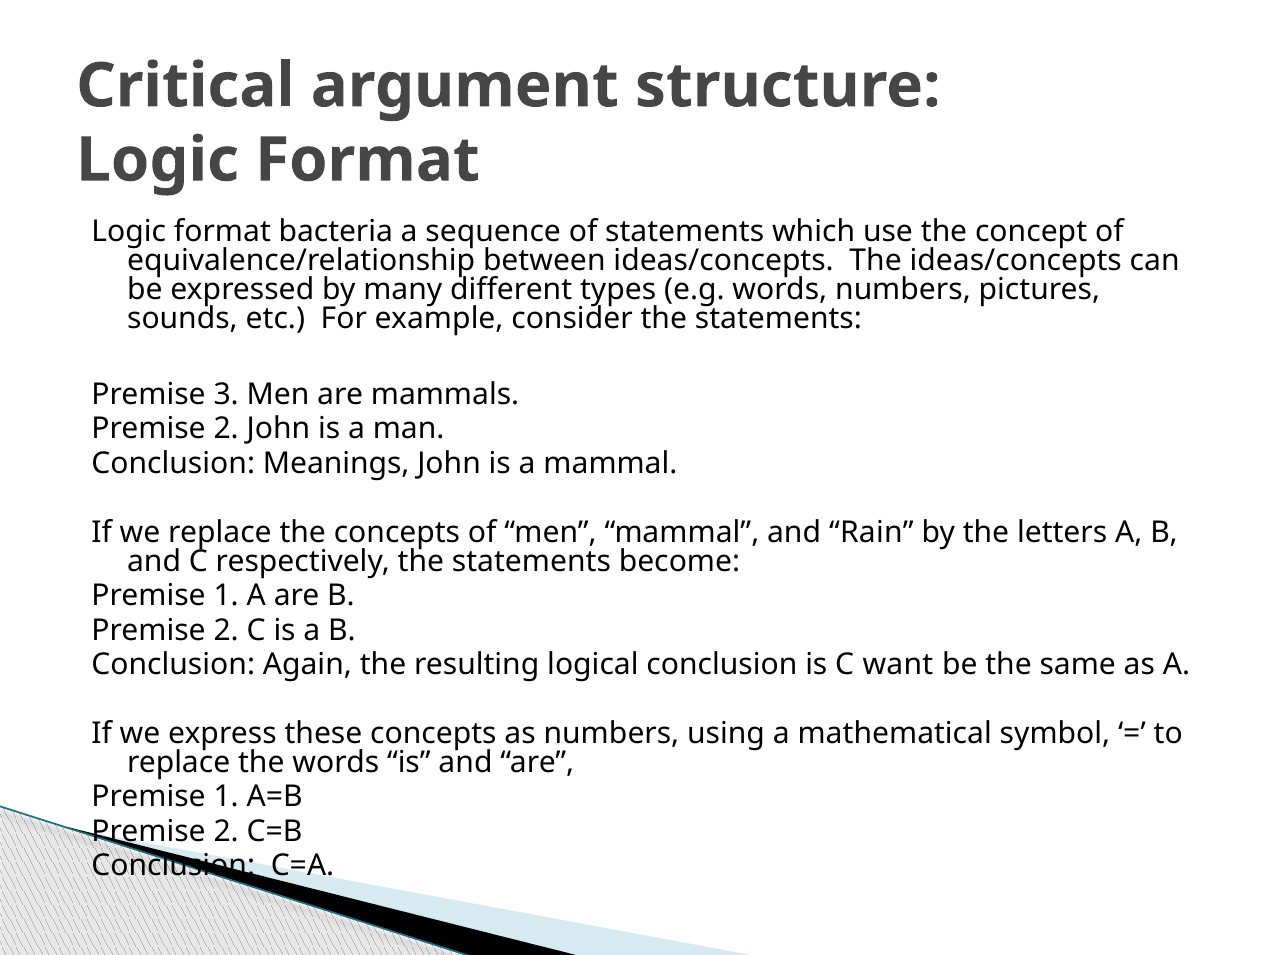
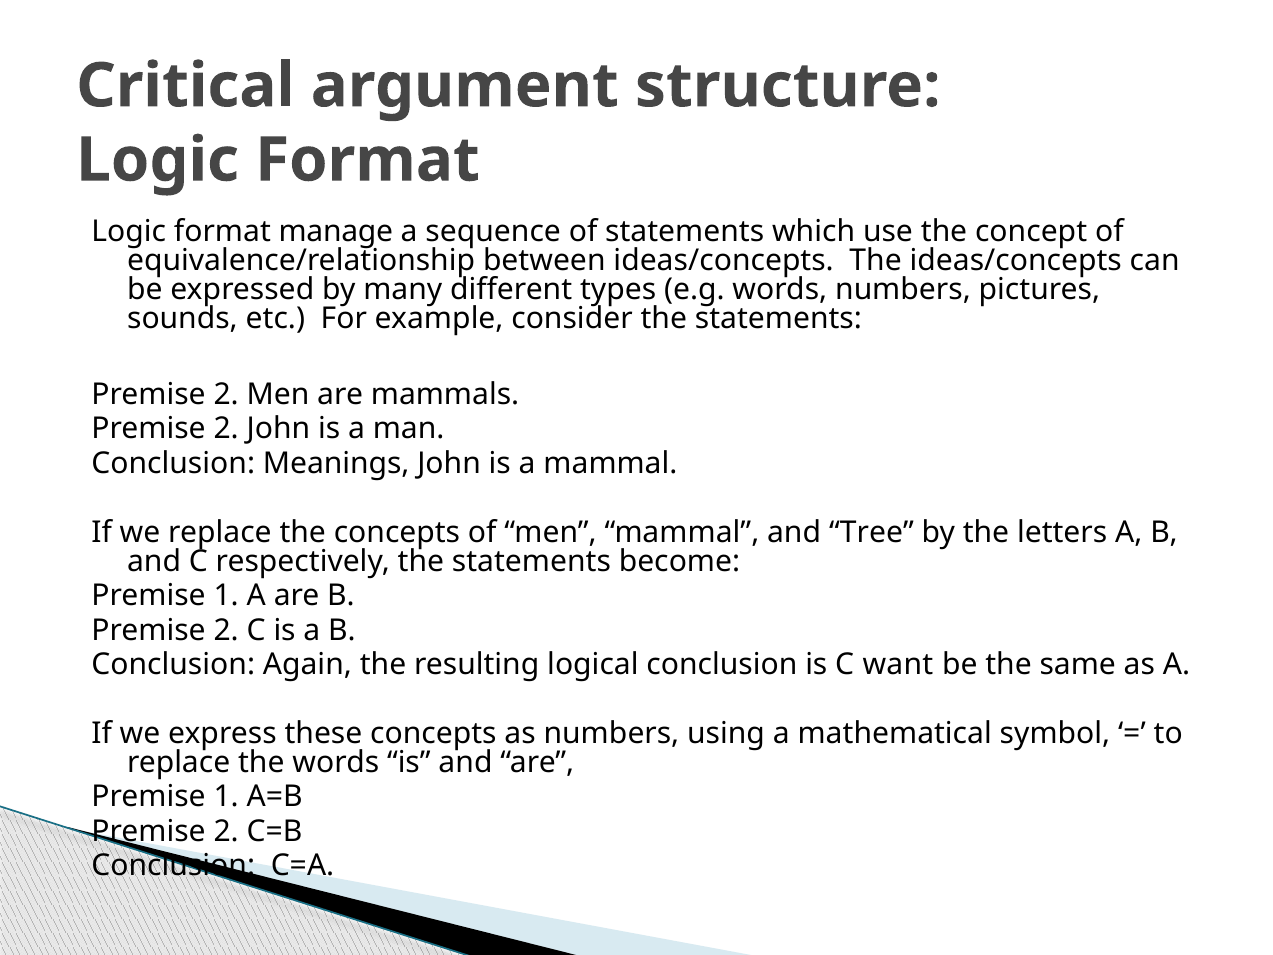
bacteria: bacteria -> manage
3 at (226, 394): 3 -> 2
Rain: Rain -> Tree
